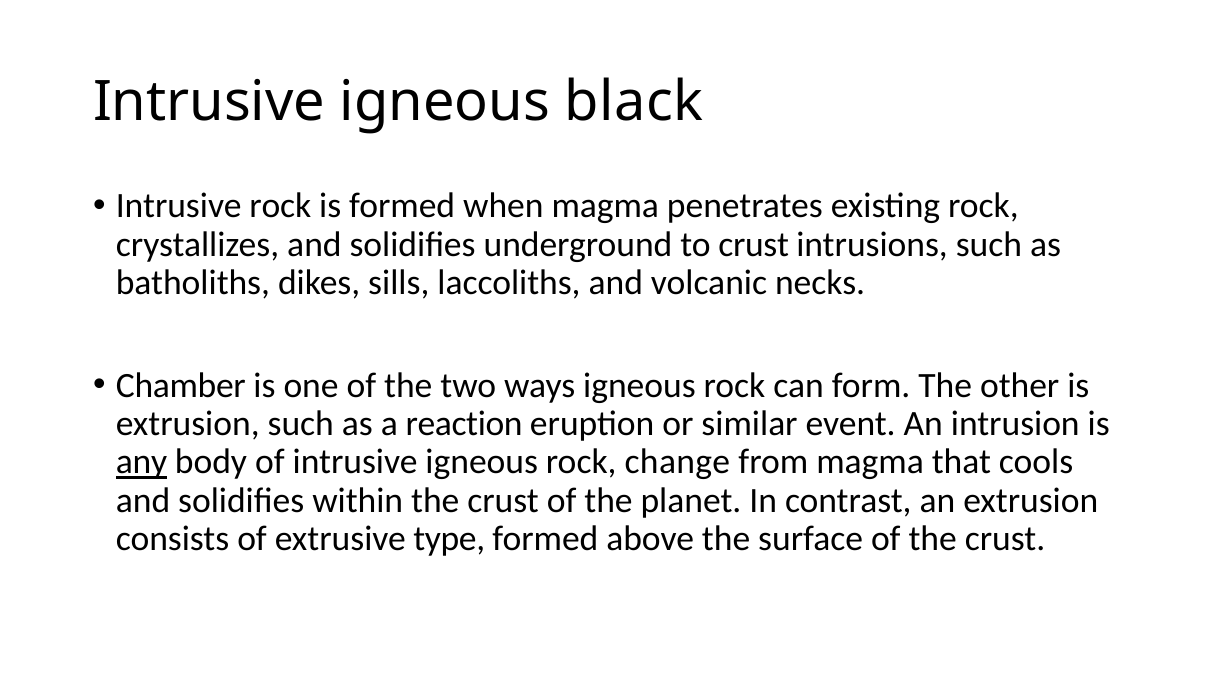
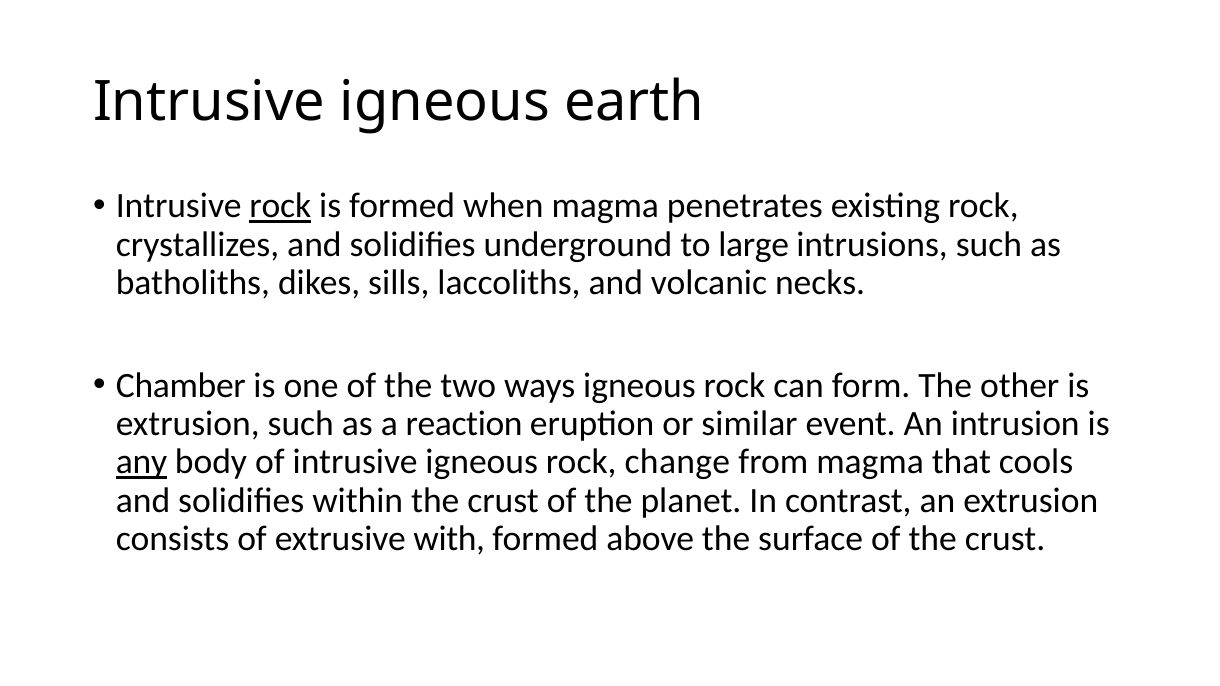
black: black -> earth
rock at (280, 206) underline: none -> present
to crust: crust -> large
type: type -> with
